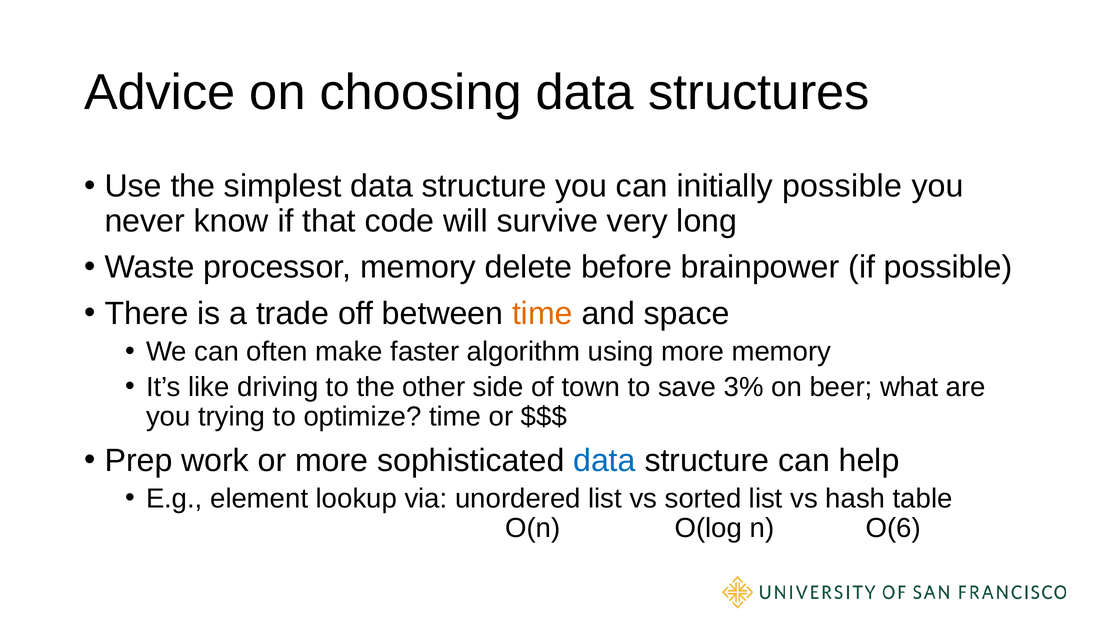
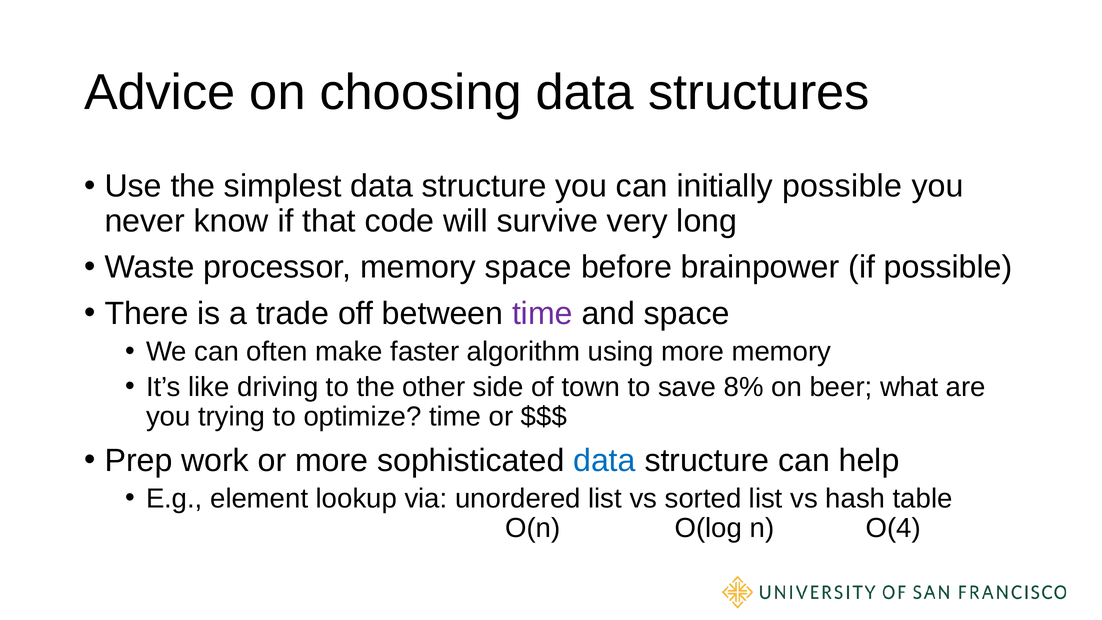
memory delete: delete -> space
time at (542, 313) colour: orange -> purple
3%: 3% -> 8%
O(6: O(6 -> O(4
